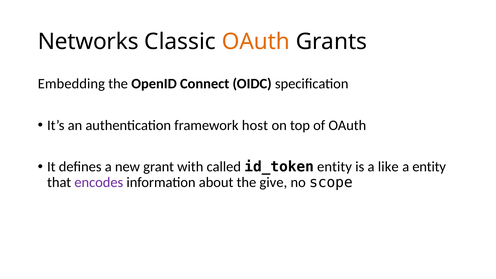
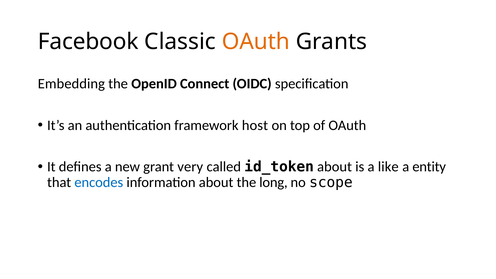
Networks: Networks -> Facebook
with: with -> very
id_token entity: entity -> about
encodes colour: purple -> blue
give: give -> long
